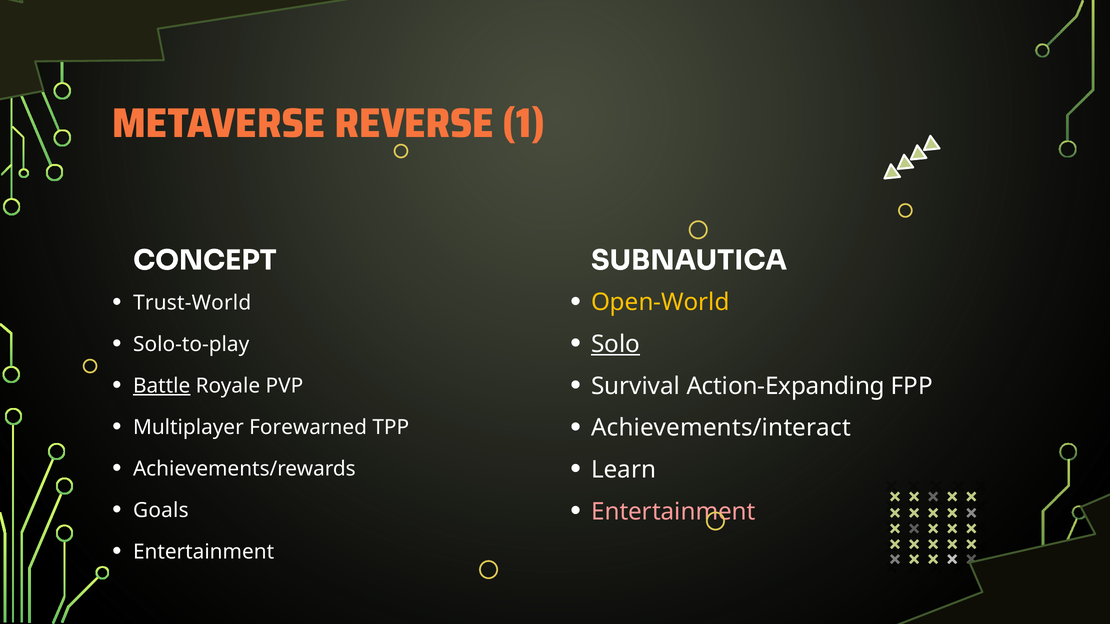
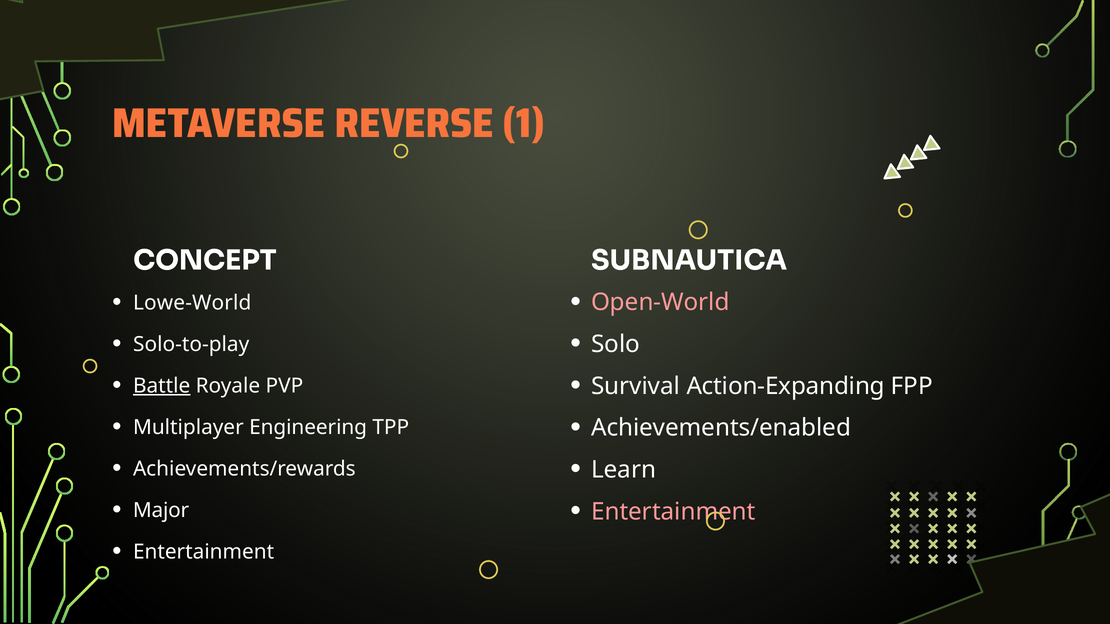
Open-World colour: yellow -> pink
Trust-World: Trust-World -> Lowe-World
Solo underline: present -> none
Achievements/interact: Achievements/interact -> Achievements/enabled
Forewarned: Forewarned -> Engineering
Goals: Goals -> Major
